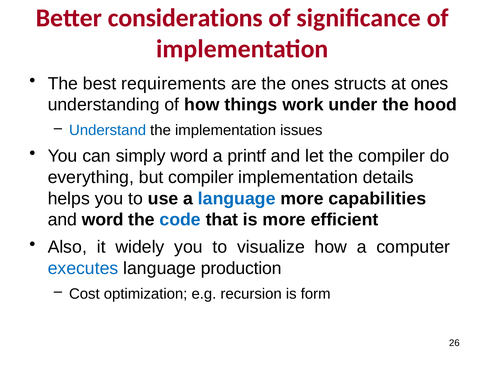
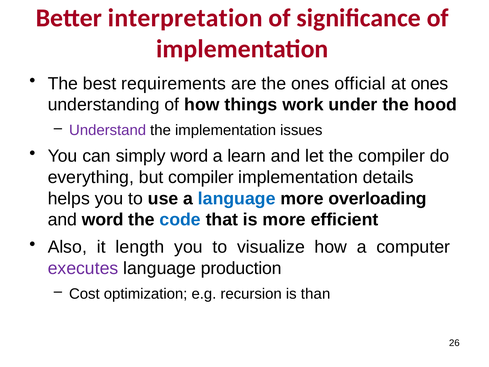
considerations: considerations -> interpretation
structs: structs -> official
Understand colour: blue -> purple
printf: printf -> learn
capabilities: capabilities -> overloading
widely: widely -> length
executes colour: blue -> purple
form: form -> than
